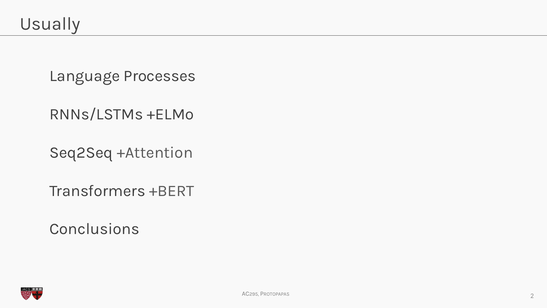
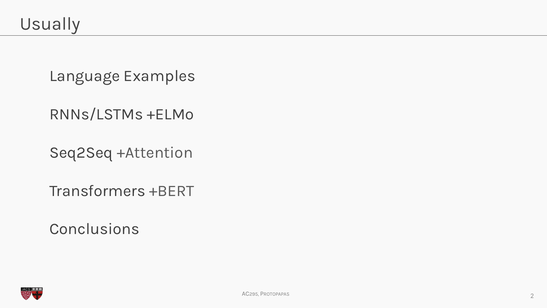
Processes: Processes -> Examples
